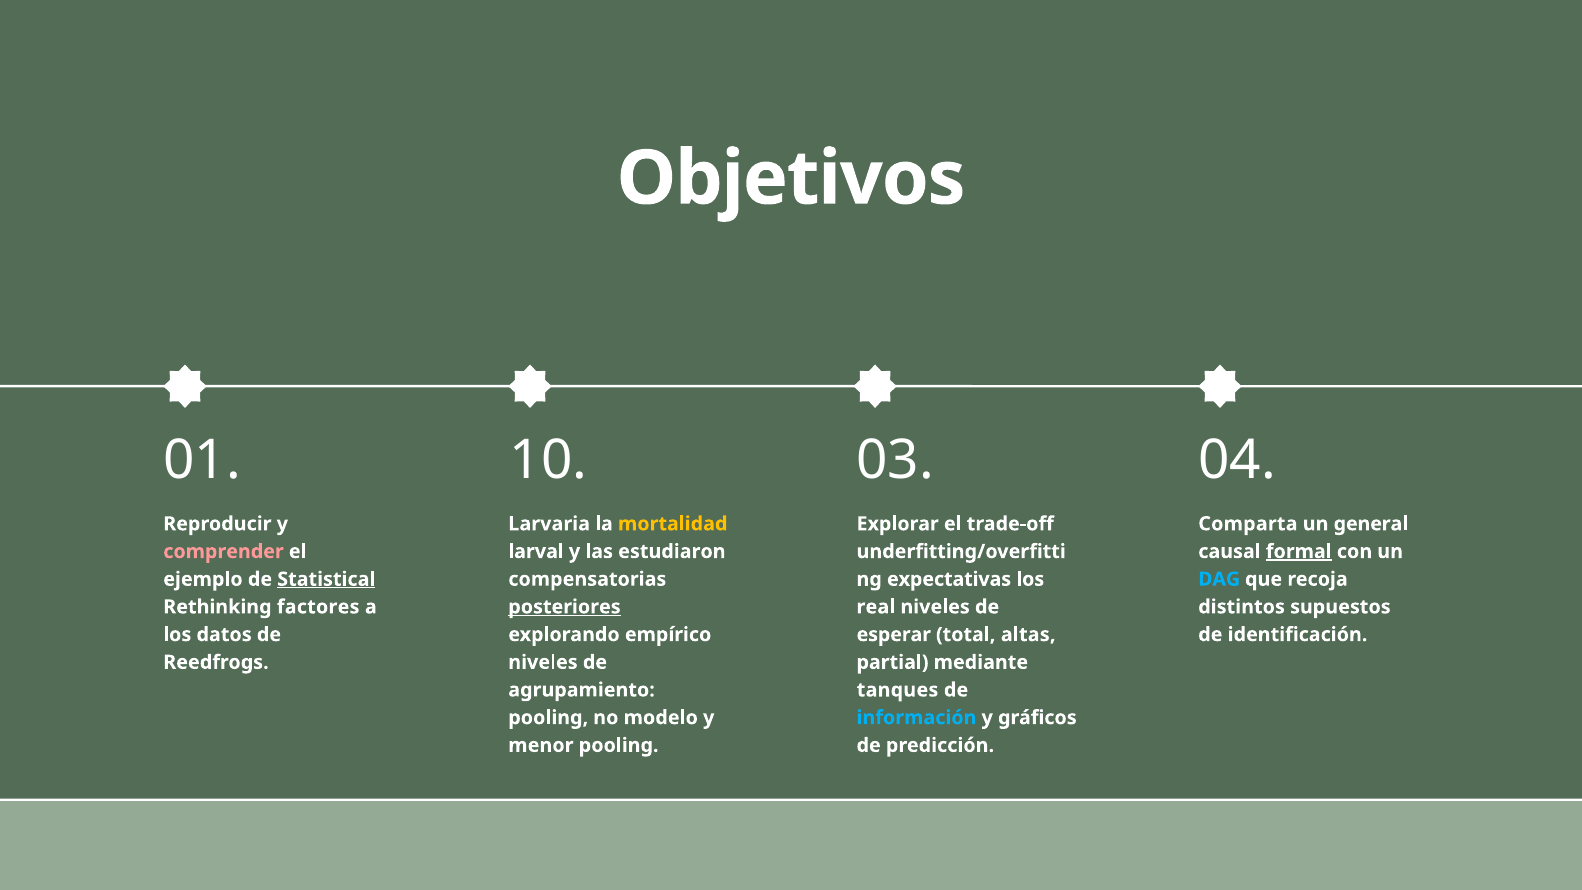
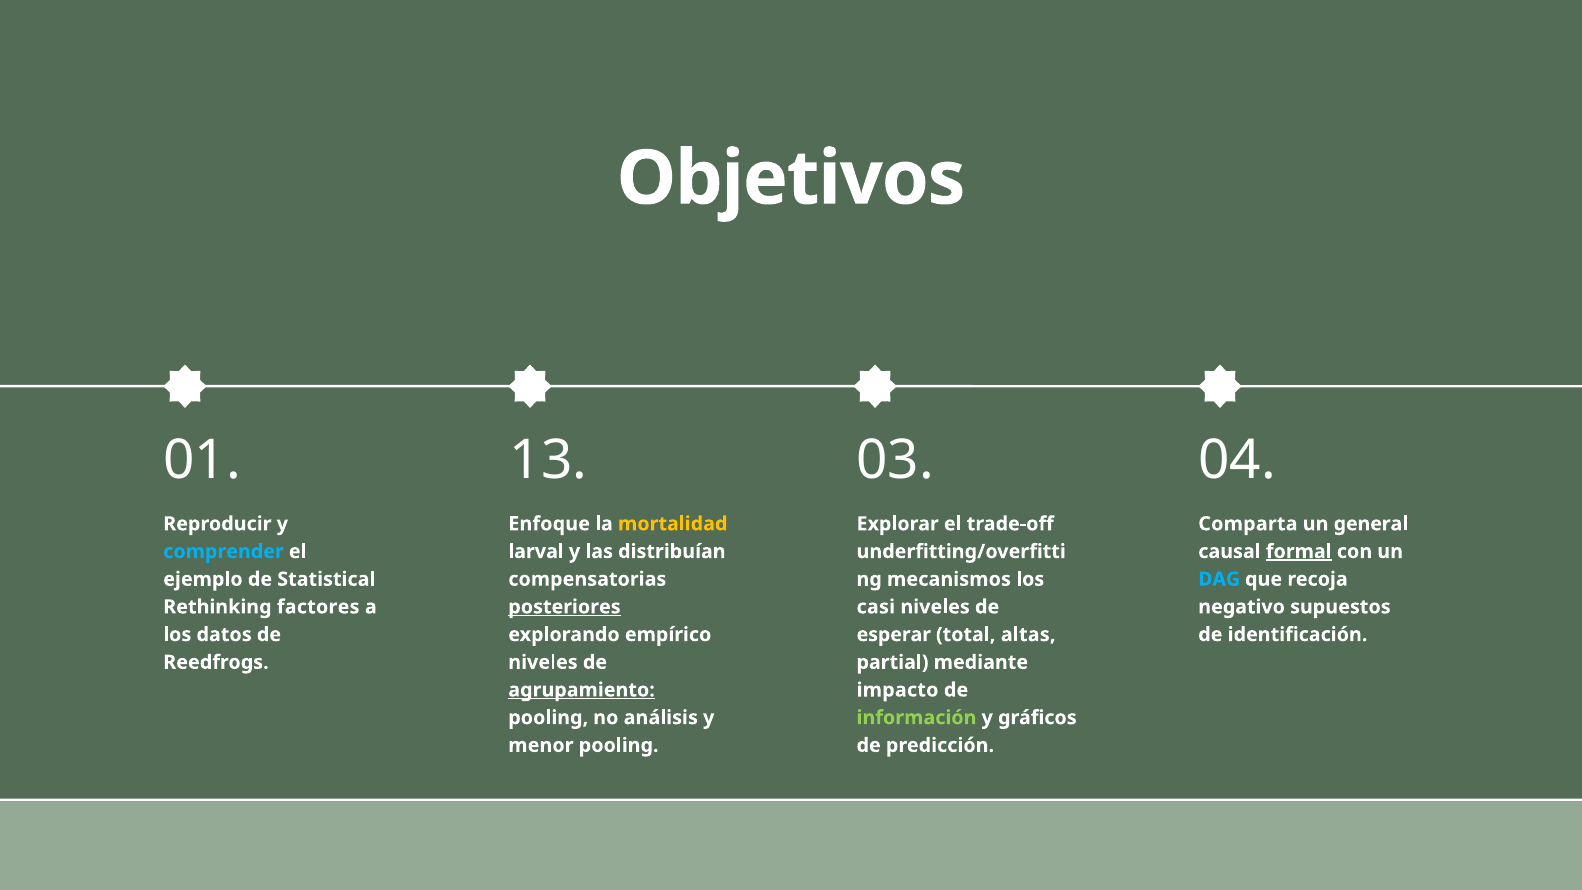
10: 10 -> 13
Larvaria: Larvaria -> Enfoque
estudiaron: estudiaron -> distribuían
comprender colour: pink -> light blue
Statistical underline: present -> none
expectativas: expectativas -> mecanismos
distintos: distintos -> negativo
real: real -> casi
agrupamiento underline: none -> present
tanques: tanques -> impacto
modelo: modelo -> análisis
información colour: light blue -> light green
